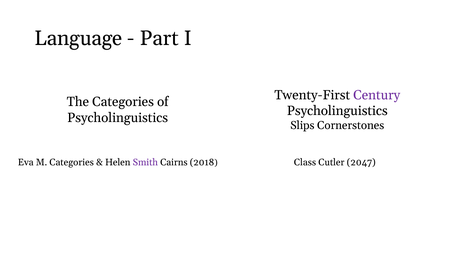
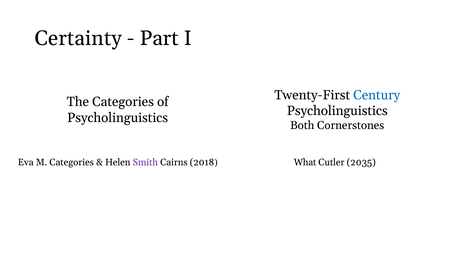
Language: Language -> Certainty
Century colour: purple -> blue
Slips: Slips -> Both
Class: Class -> What
2047: 2047 -> 2035
